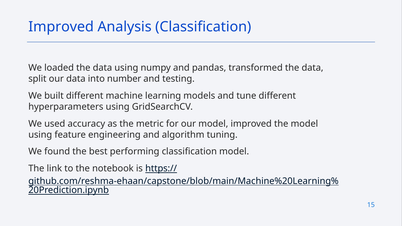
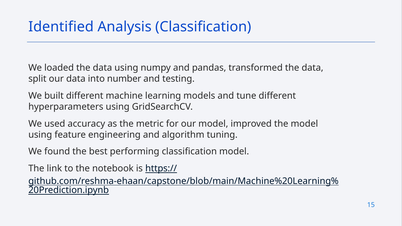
Improved at (61, 27): Improved -> Identified
